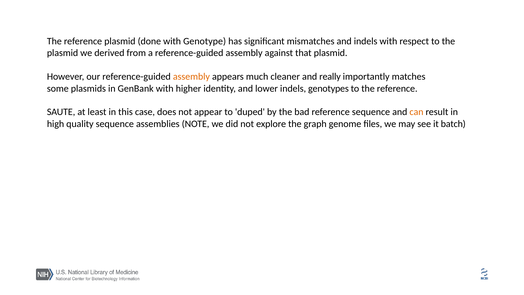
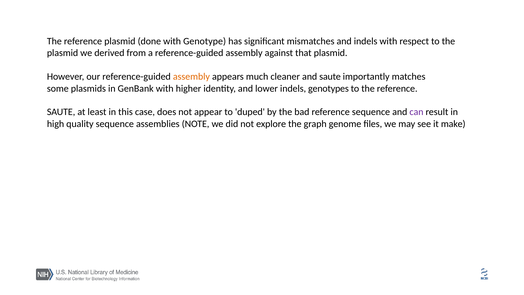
and really: really -> saute
can colour: orange -> purple
batch: batch -> make
